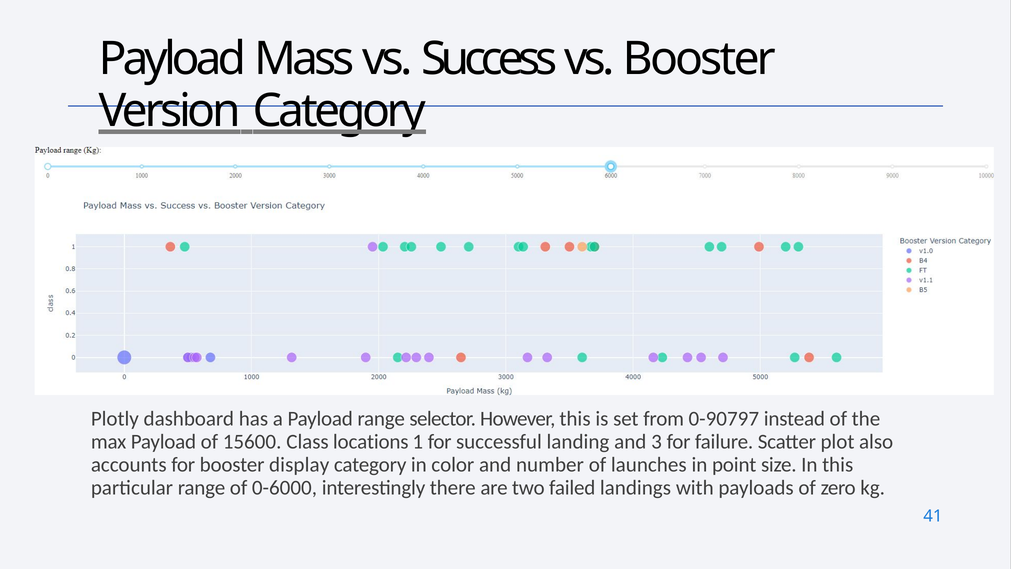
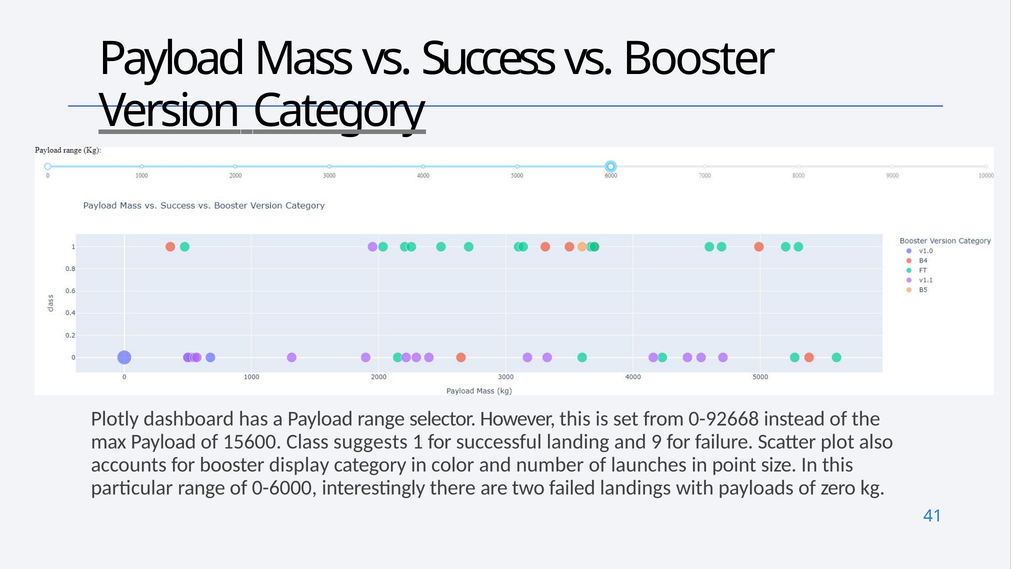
0-90797: 0-90797 -> 0-92668
locations: locations -> suggests
3: 3 -> 9
